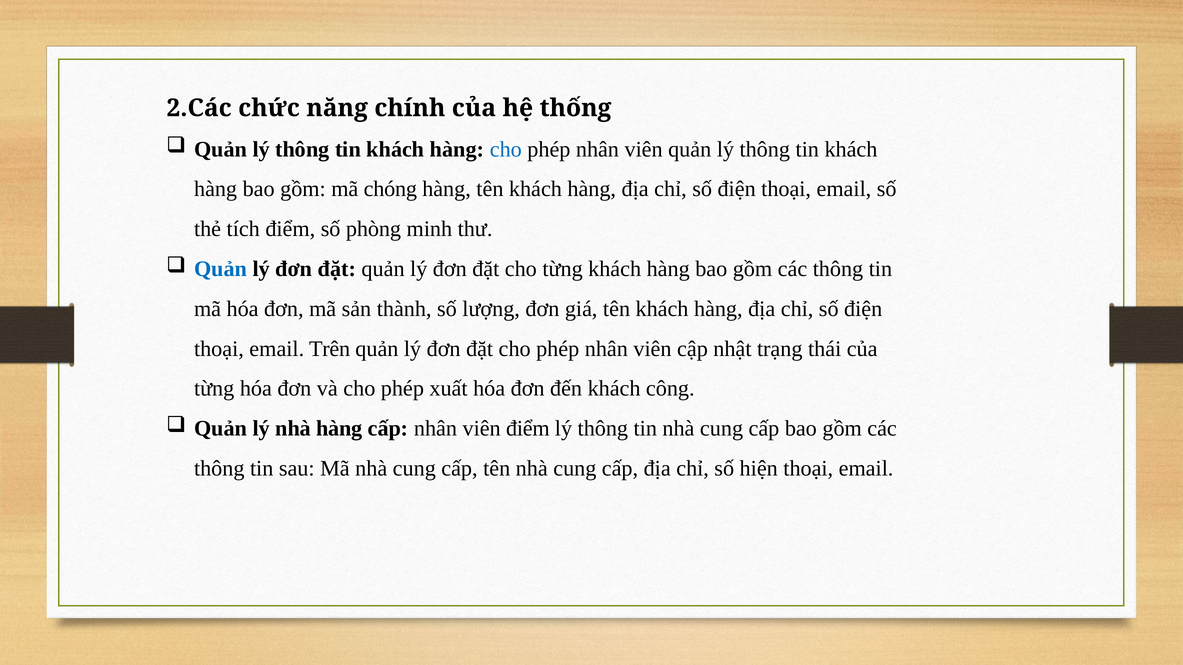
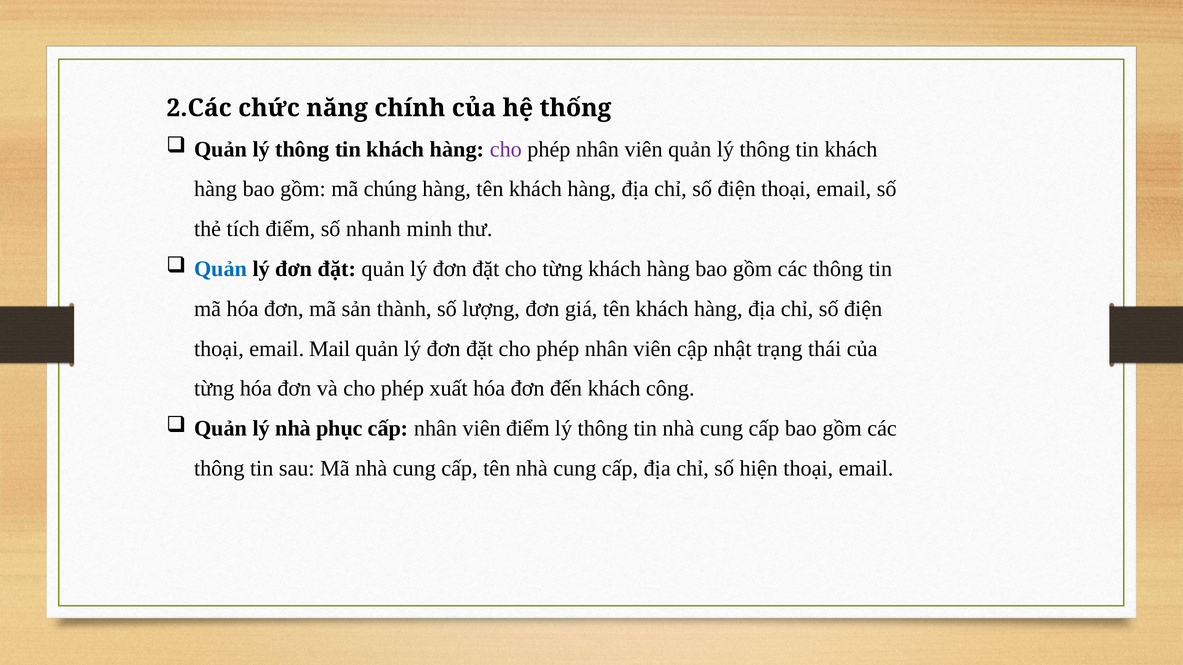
cho at (506, 149) colour: blue -> purple
chóng: chóng -> chúng
phòng: phòng -> nhanh
Trên: Trên -> Mail
nhà hàng: hàng -> phục
